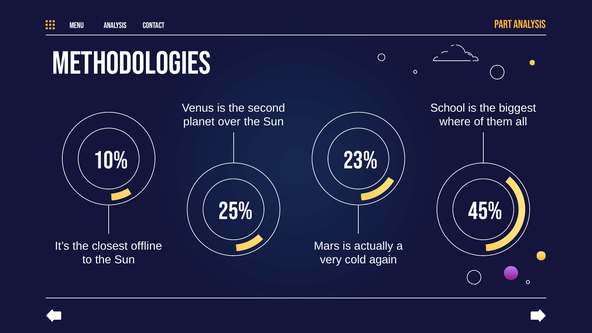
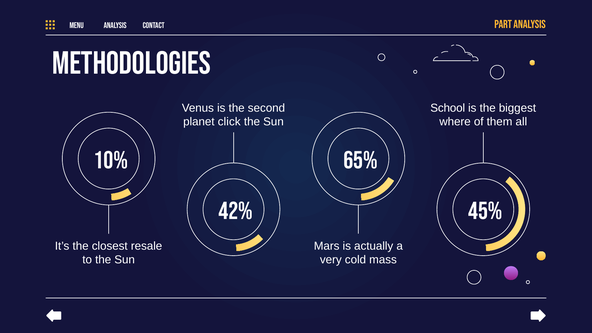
over: over -> click
23%: 23% -> 65%
25%: 25% -> 42%
offline: offline -> resale
again: again -> mass
